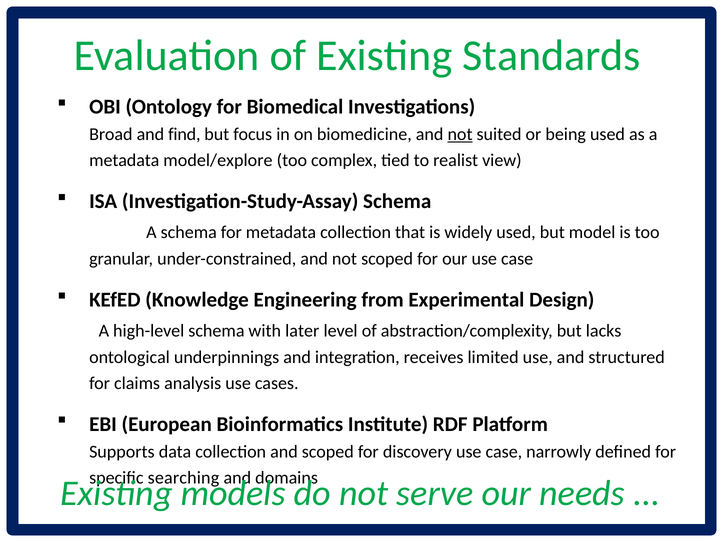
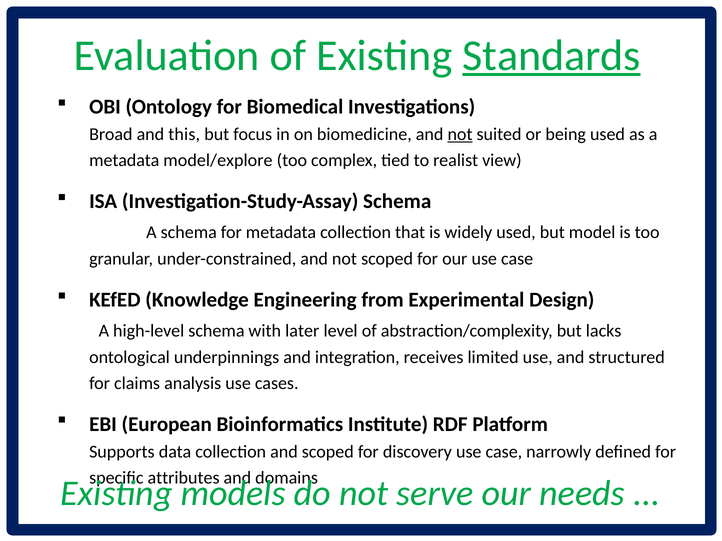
Standards underline: none -> present
find: find -> this
searching: searching -> attributes
